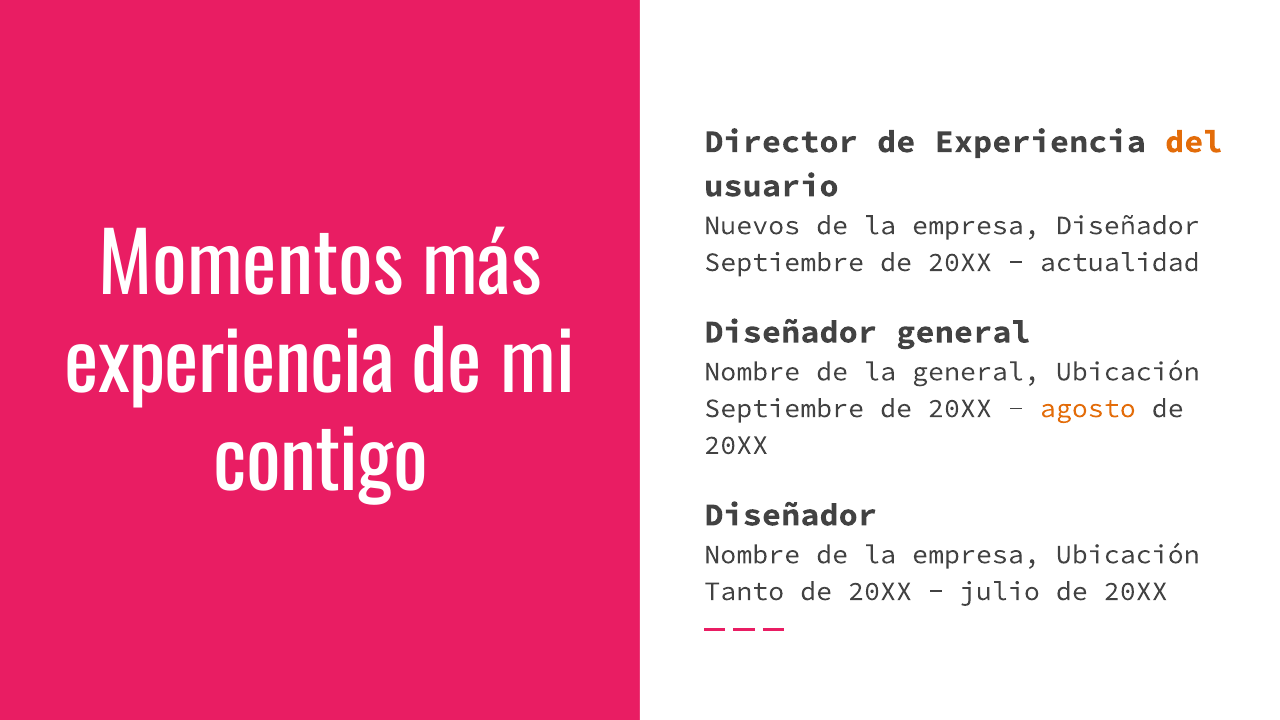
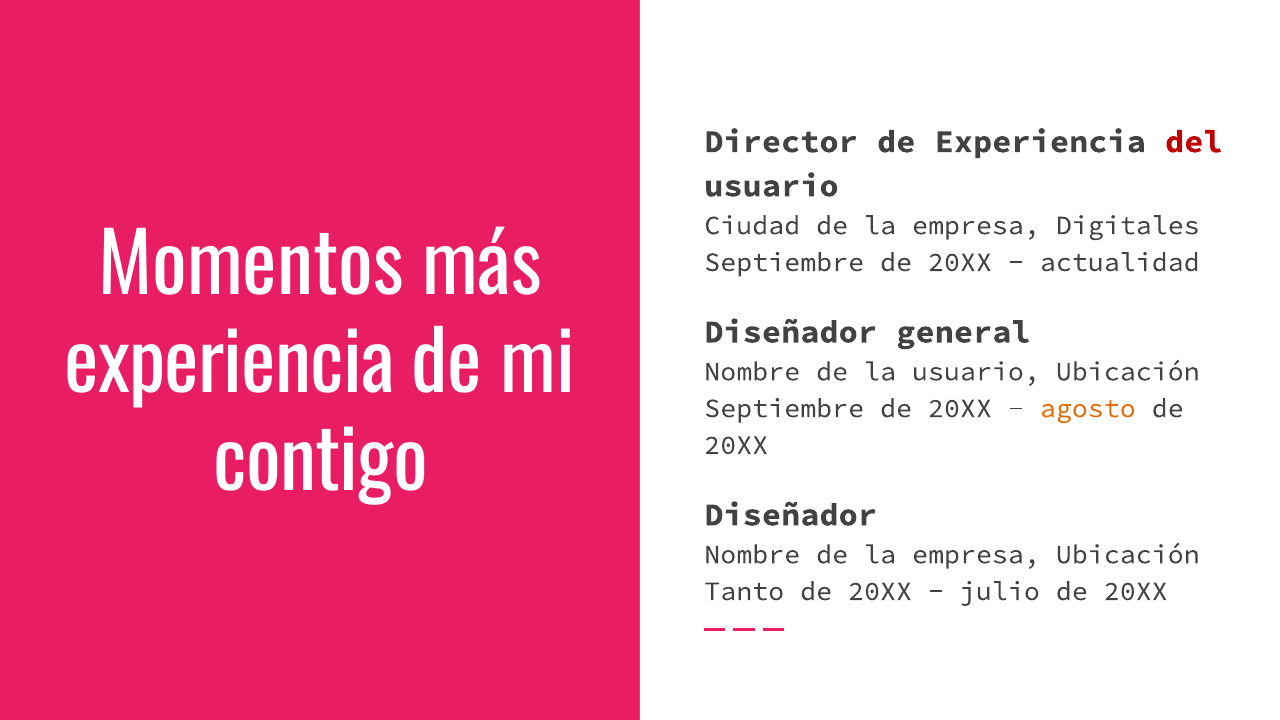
del colour: orange -> red
Nuevos: Nuevos -> Ciudad
empresa Diseñador: Diseñador -> Digitales
la general: general -> usuario
